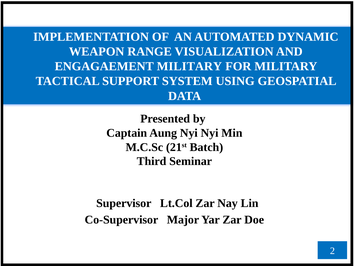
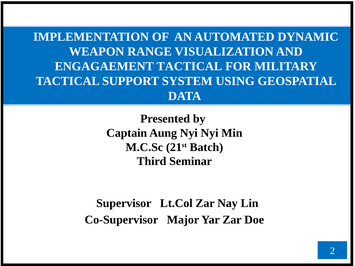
ENGAGAEMENT MILITARY: MILITARY -> TACTICAL
